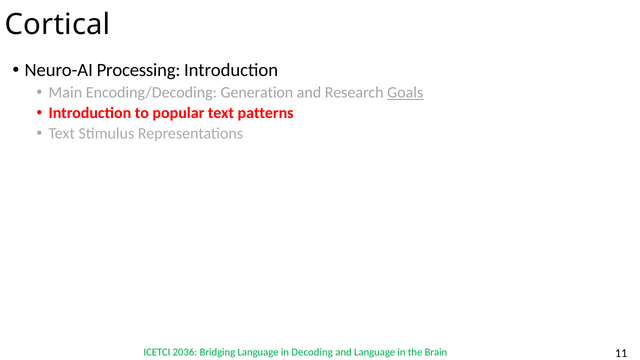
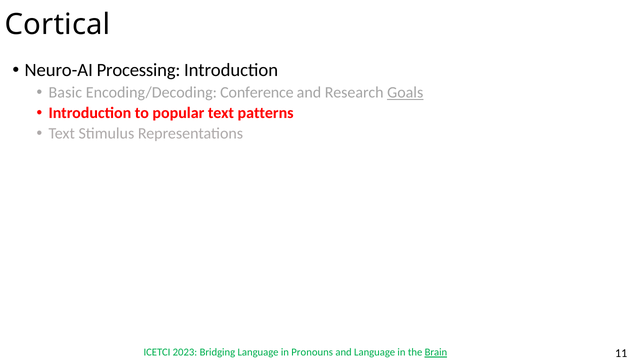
Main: Main -> Basic
Generation: Generation -> Conference
2036: 2036 -> 2023
Decoding: Decoding -> Pronouns
Brain underline: none -> present
